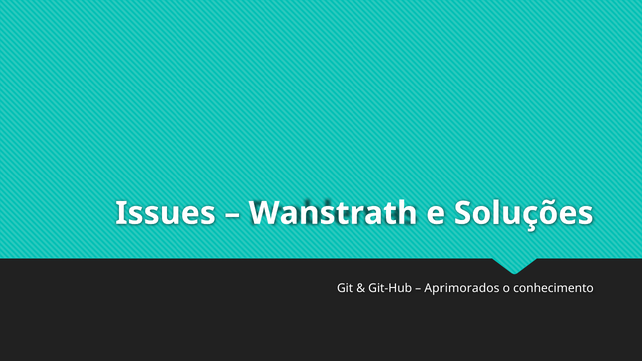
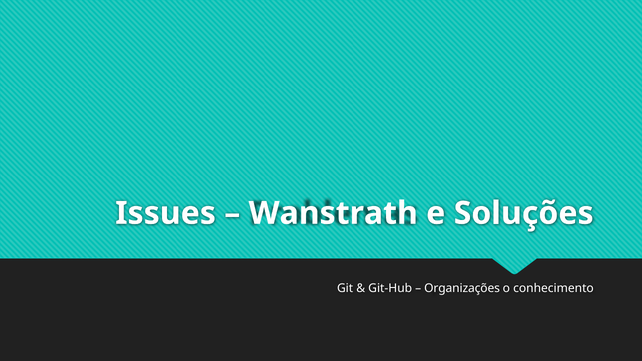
Aprimorados: Aprimorados -> Organizações
